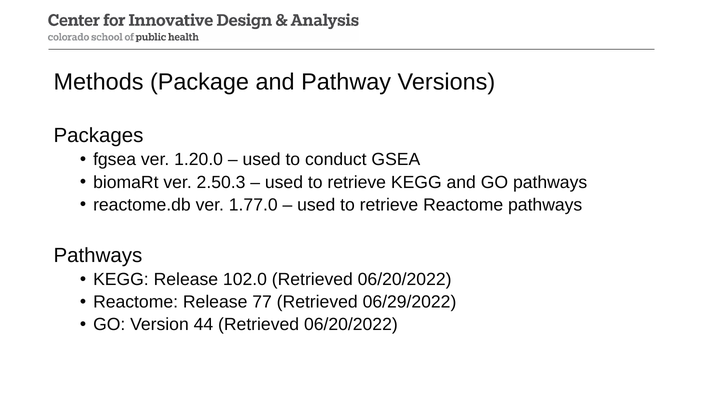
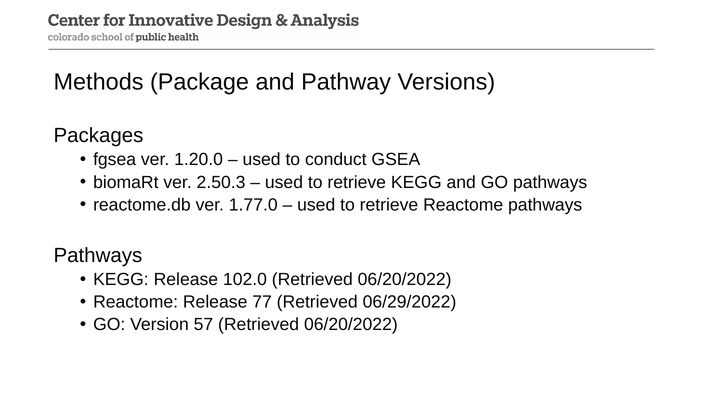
44: 44 -> 57
